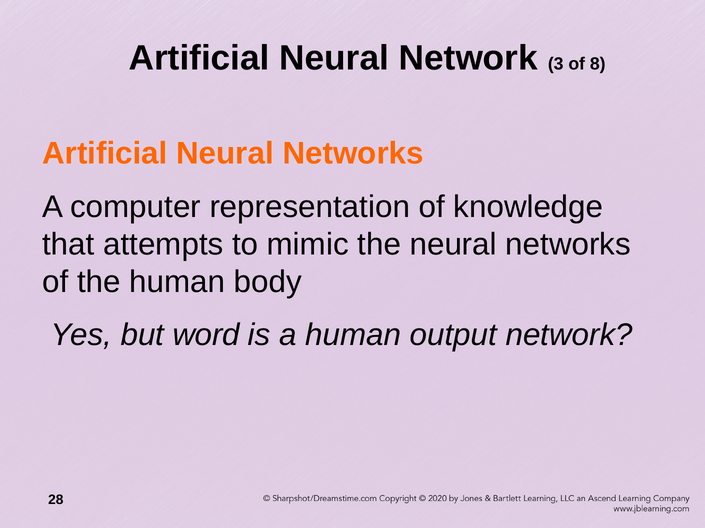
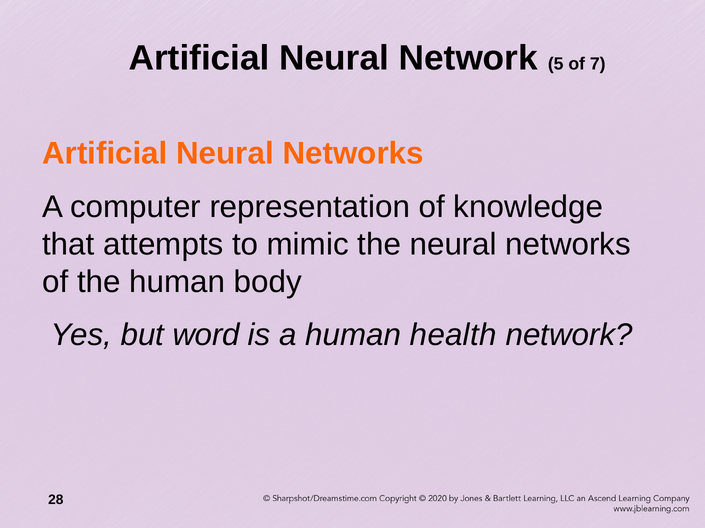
3: 3 -> 5
8: 8 -> 7
output: output -> health
